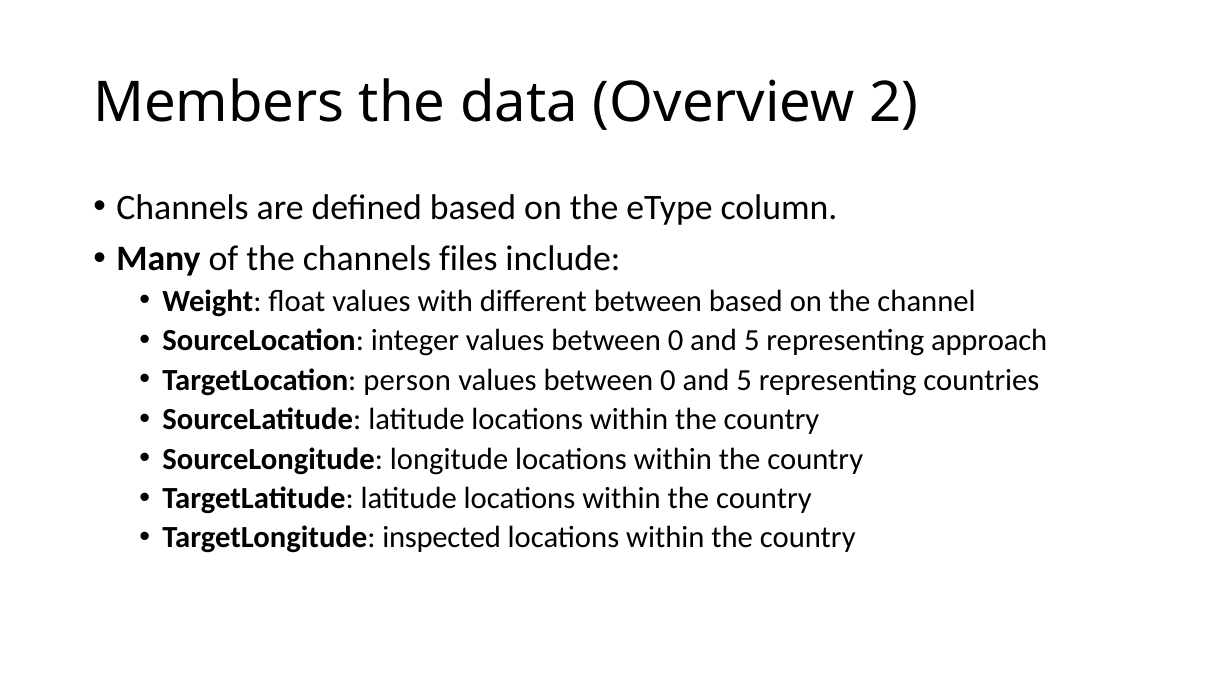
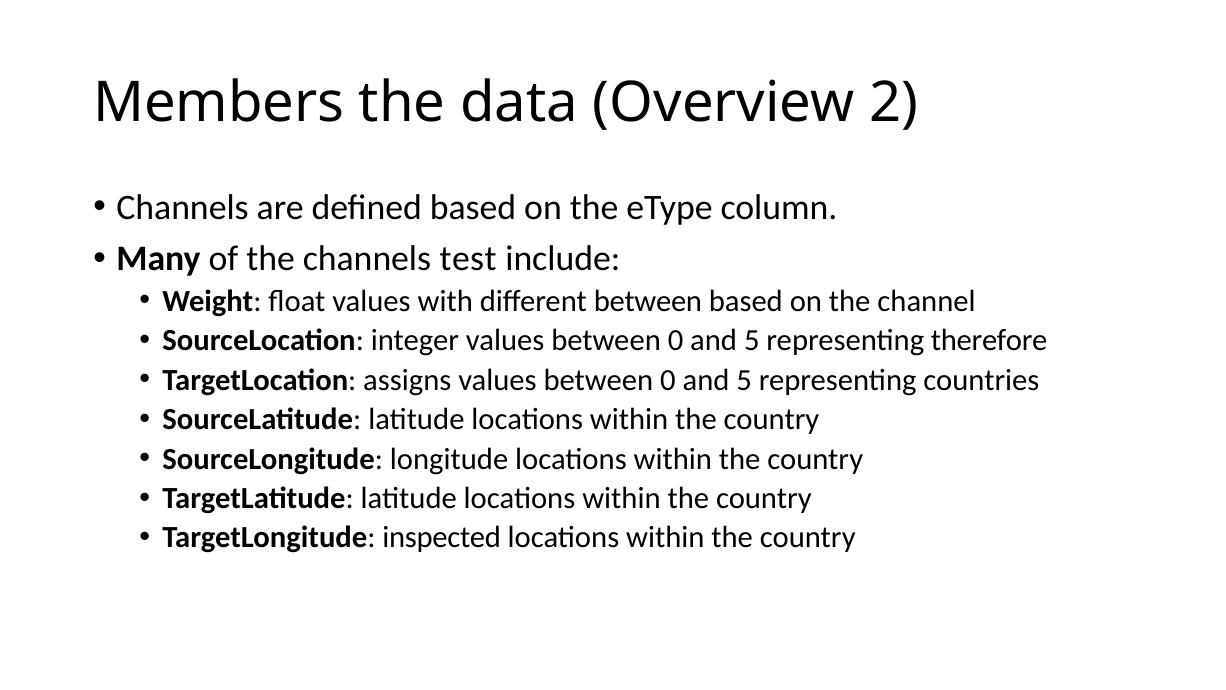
files: files -> test
approach: approach -> therefore
person: person -> assigns
